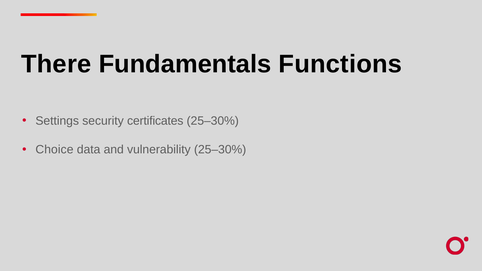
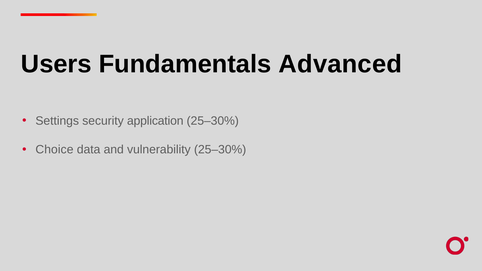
There: There -> Users
Functions: Functions -> Advanced
certificates: certificates -> application
